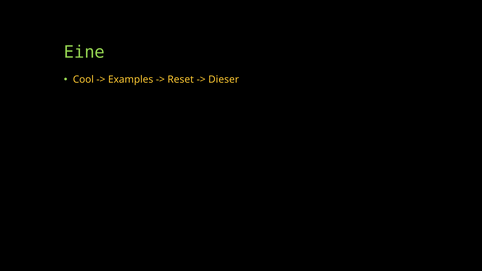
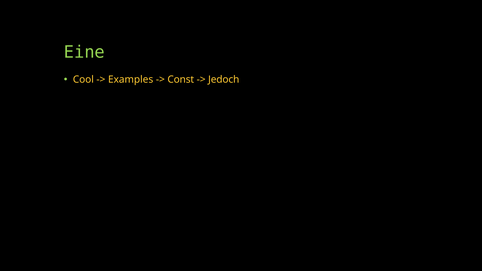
Reset: Reset -> Const
Dieser: Dieser -> Jedoch
